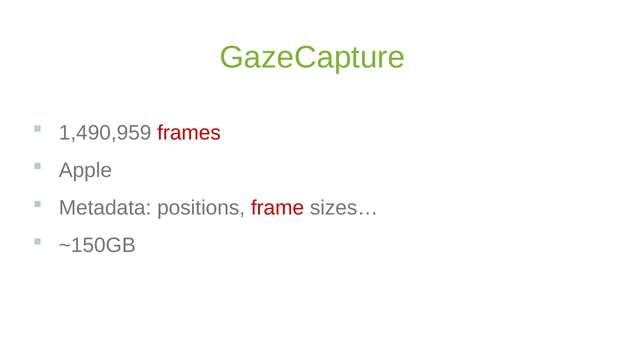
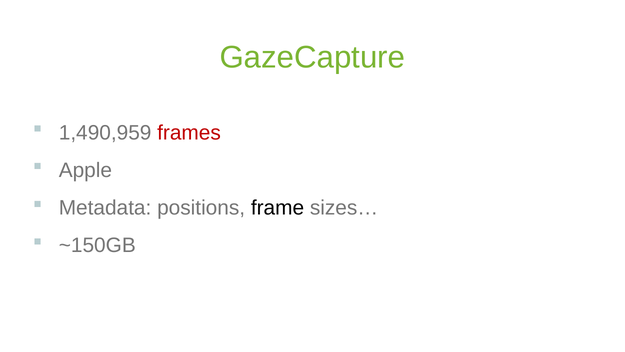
frame colour: red -> black
